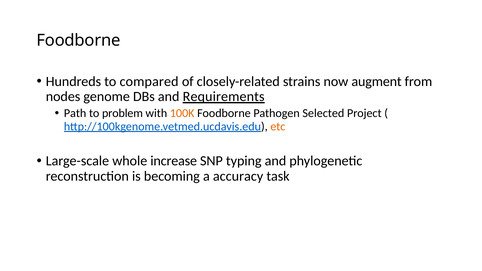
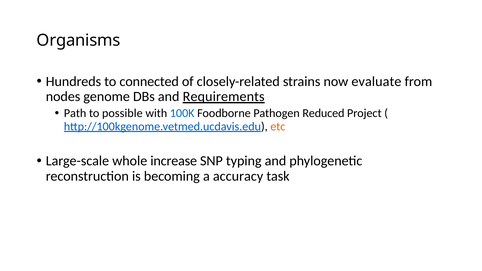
Foodborne at (79, 41): Foodborne -> Organisms
compared: compared -> connected
augment: augment -> evaluate
problem: problem -> possible
100K colour: orange -> blue
Selected: Selected -> Reduced
